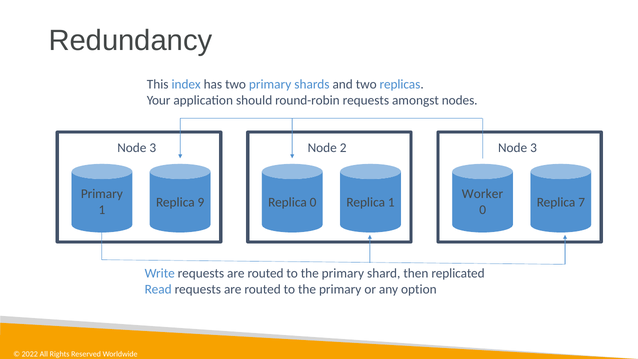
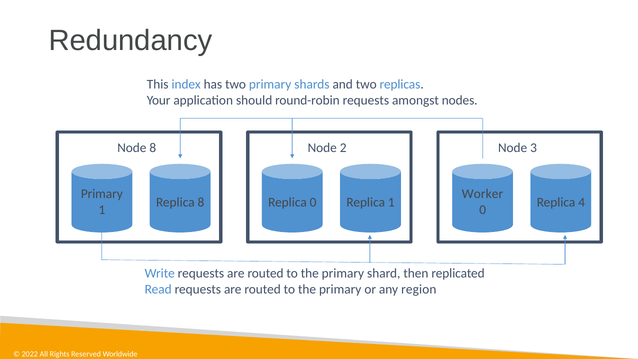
3 at (153, 148): 3 -> 8
Replica 9: 9 -> 8
7: 7 -> 4
option: option -> region
